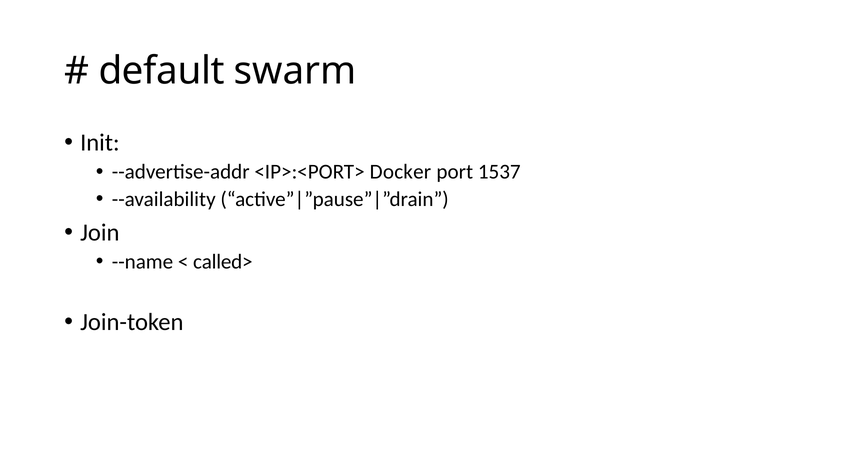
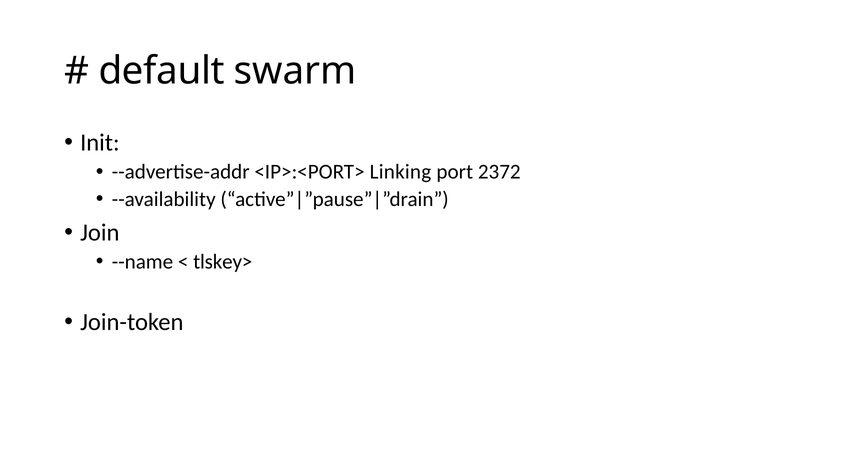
Docker: Docker -> Linking
1537: 1537 -> 2372
called>: called> -> tlskey>
